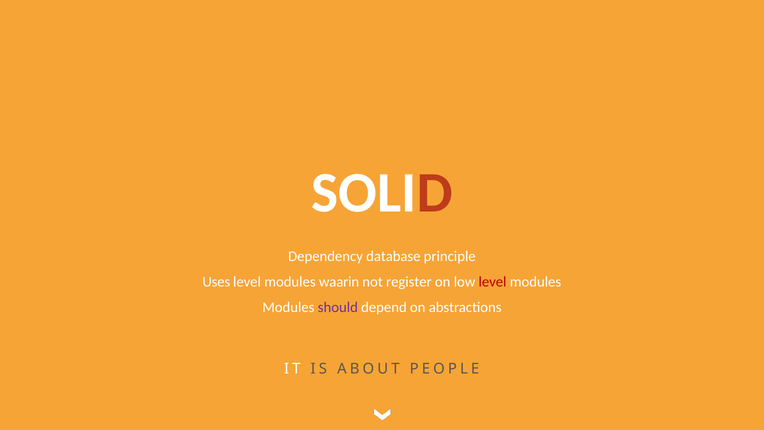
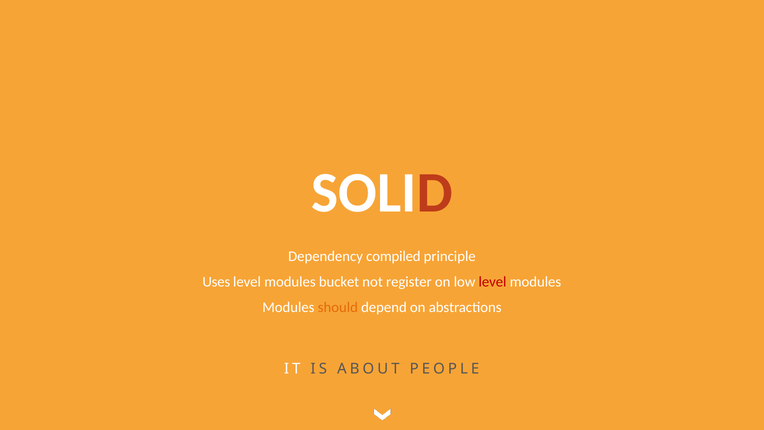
database: database -> compiled
waarin: waarin -> bucket
should colour: purple -> orange
